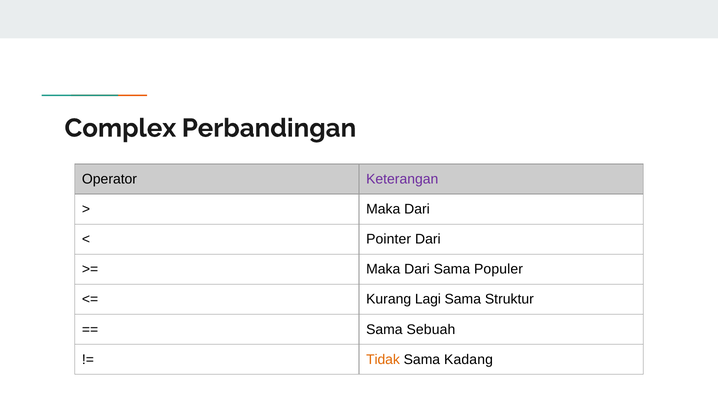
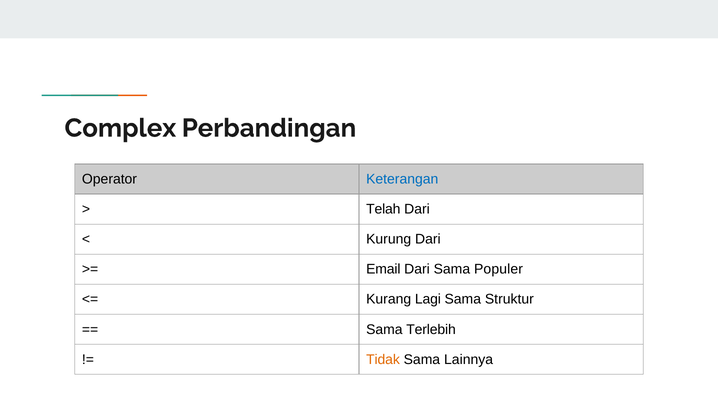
Keterangan colour: purple -> blue
Maka at (383, 209): Maka -> Telah
Pointer: Pointer -> Kurung
Maka at (383, 269): Maka -> Email
Sebuah: Sebuah -> Terlebih
Kadang: Kadang -> Lainnya
